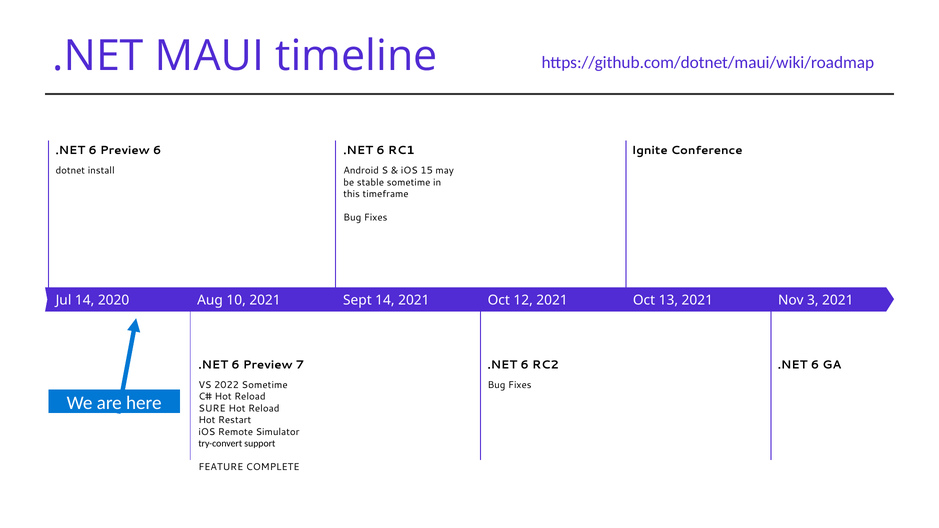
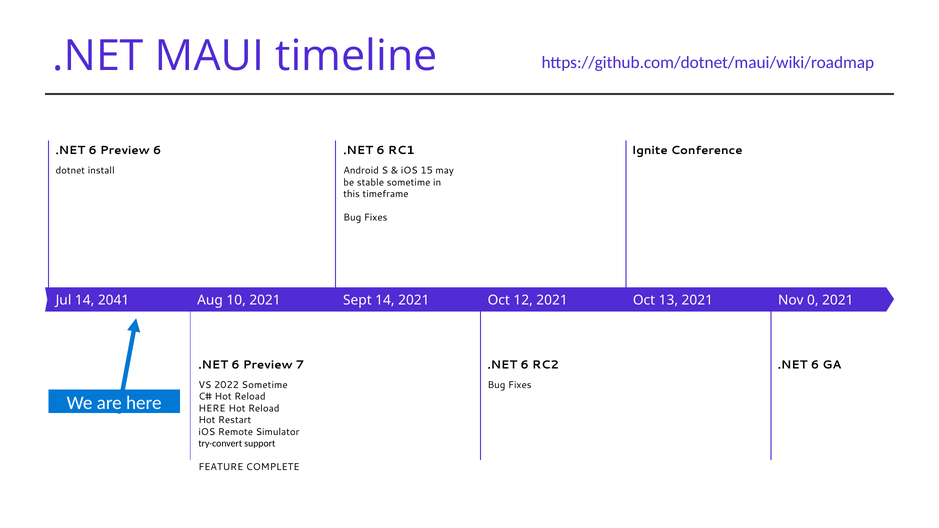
2020: 2020 -> 2041
3: 3 -> 0
SURE at (212, 409): SURE -> HERE
